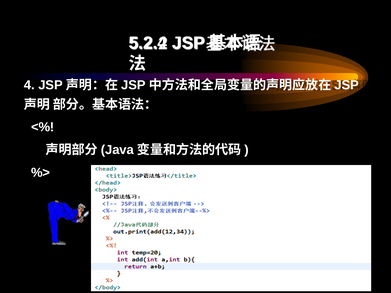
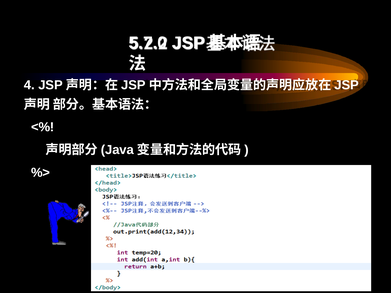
5.2.4: 5.2.4 -> 5.7.0
